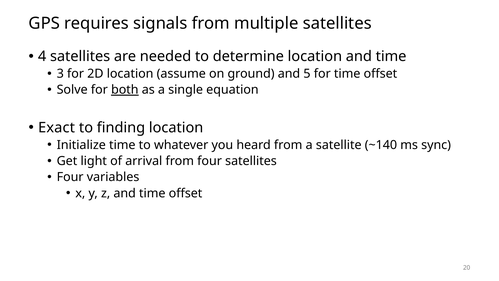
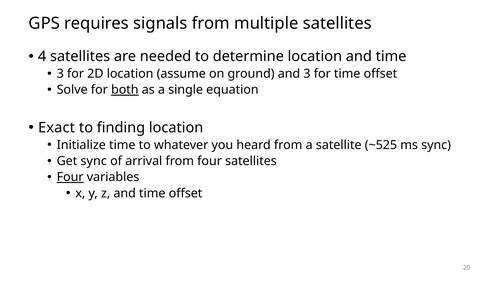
and 5: 5 -> 3
~140: ~140 -> ~525
Get light: light -> sync
Four at (70, 177) underline: none -> present
